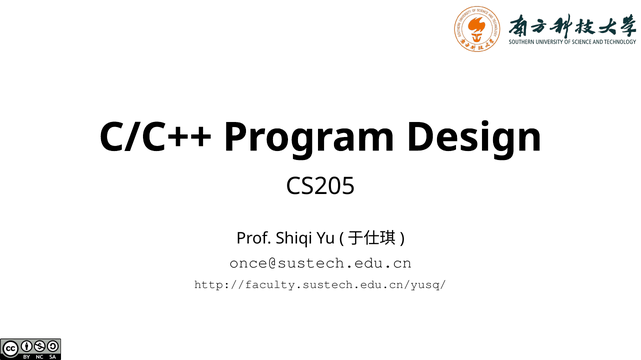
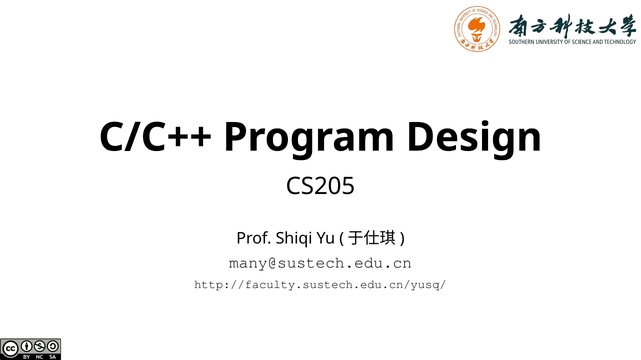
once@sustech.edu.cn: once@sustech.edu.cn -> many@sustech.edu.cn
